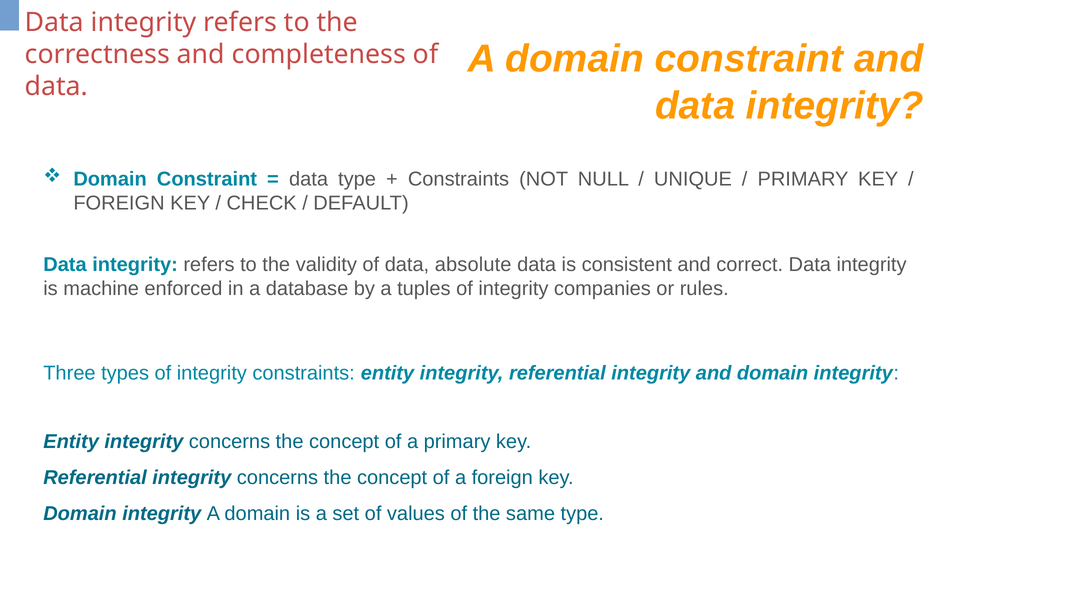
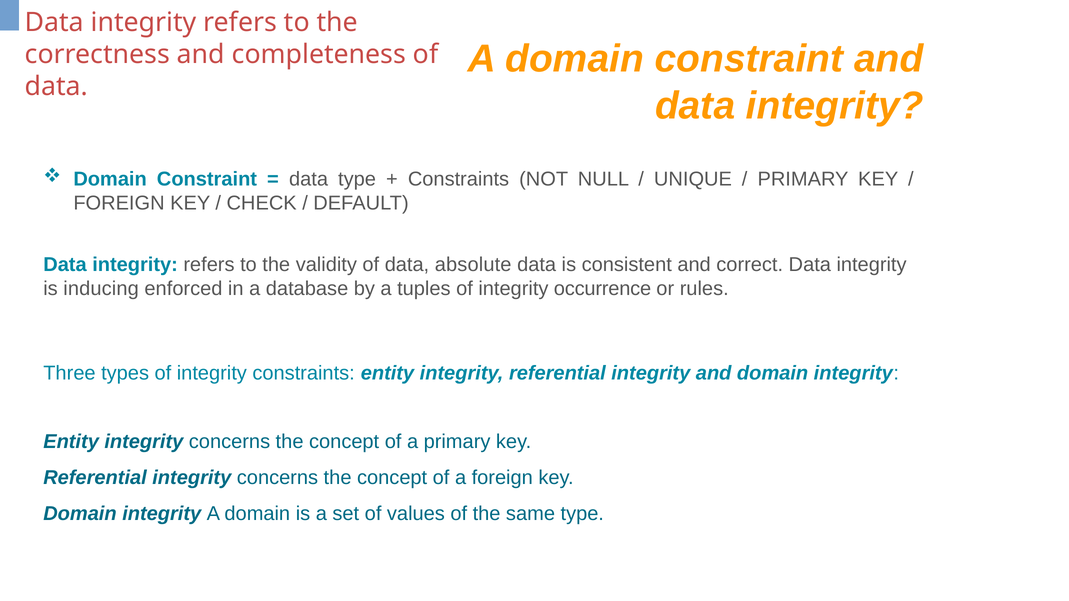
machine: machine -> inducing
companies: companies -> occurrence
